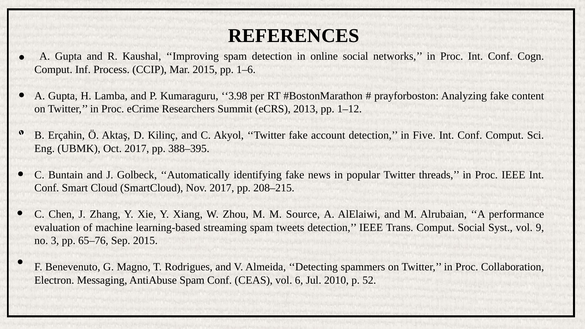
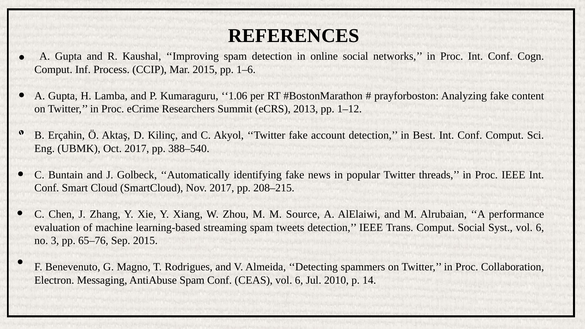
3.98: 3.98 -> 1.06
Five: Five -> Best
388–395: 388–395 -> 388–540
Syst vol 9: 9 -> 6
52: 52 -> 14
